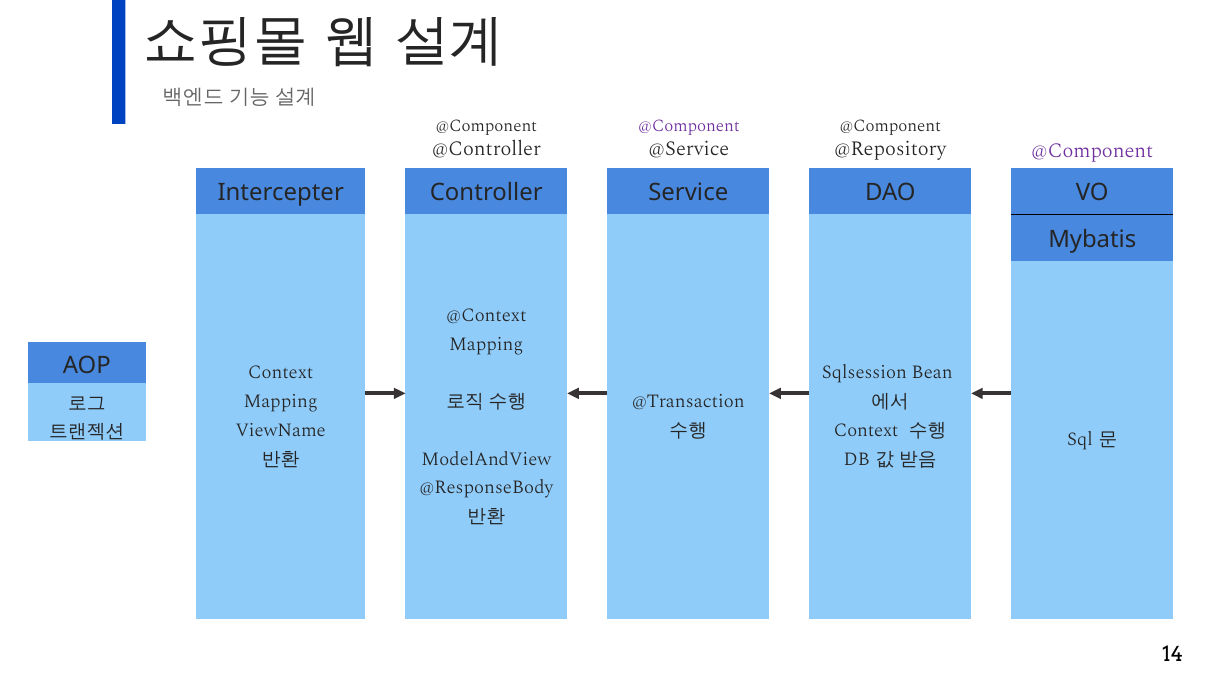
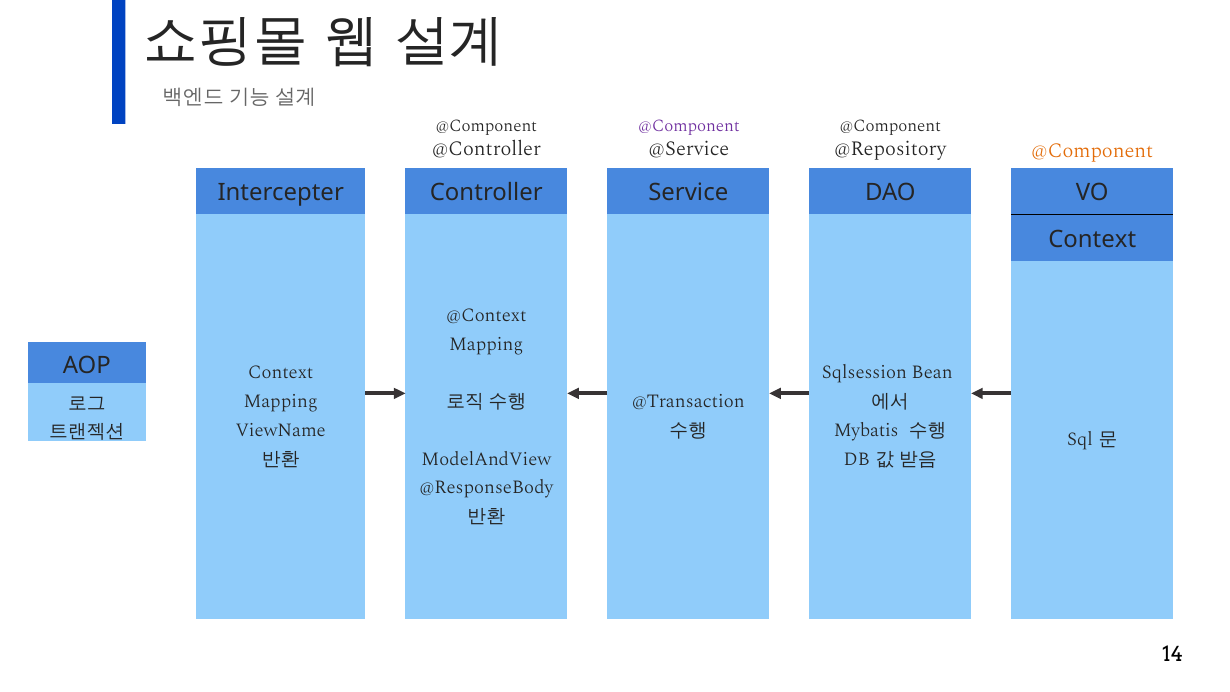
@Component at (1092, 150) colour: purple -> orange
Mybatis at (1092, 239): Mybatis -> Context
Context at (866, 430): Context -> Mybatis
